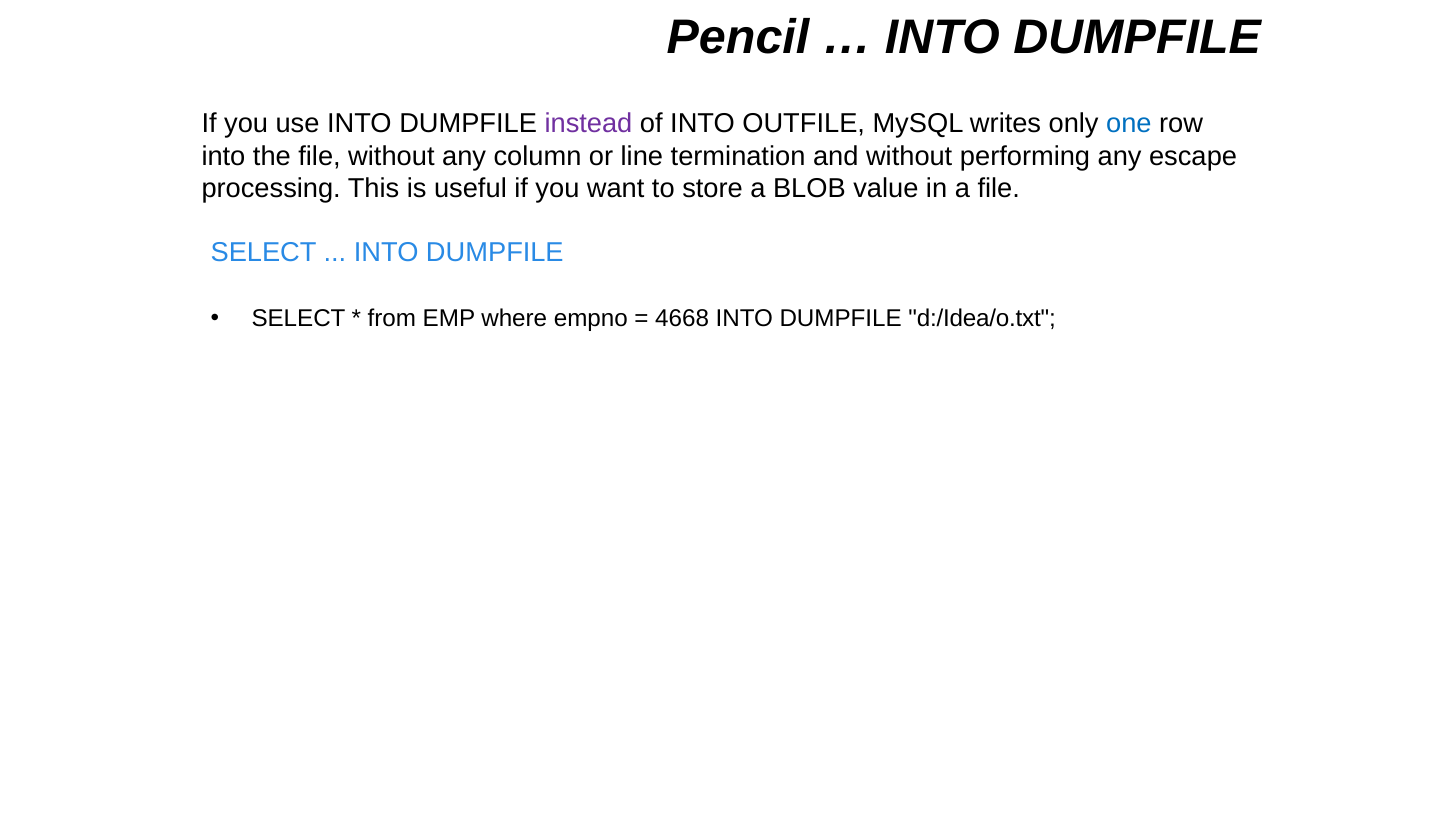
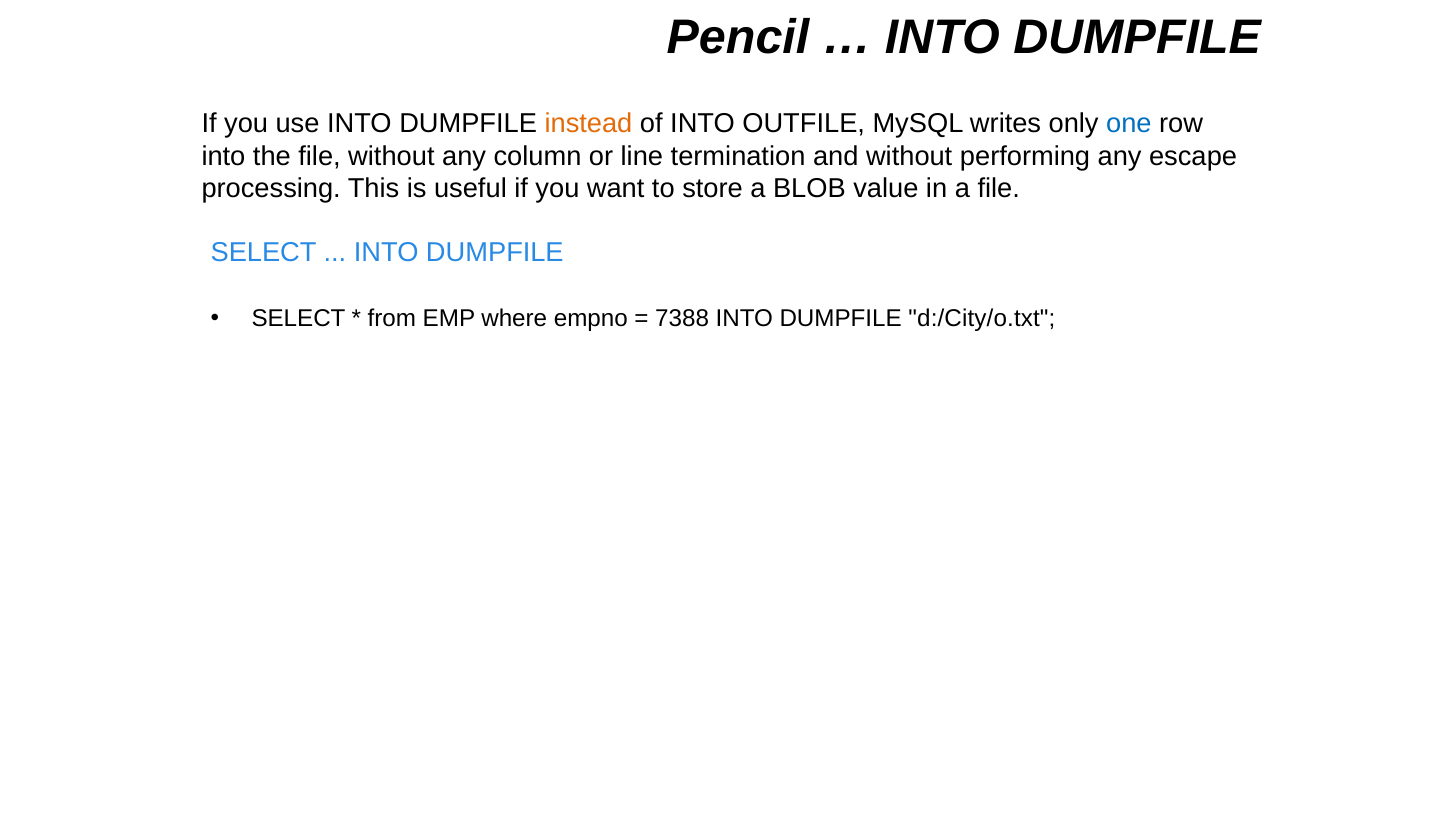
instead colour: purple -> orange
4668: 4668 -> 7388
d:/Idea/o.txt: d:/Idea/o.txt -> d:/City/o.txt
